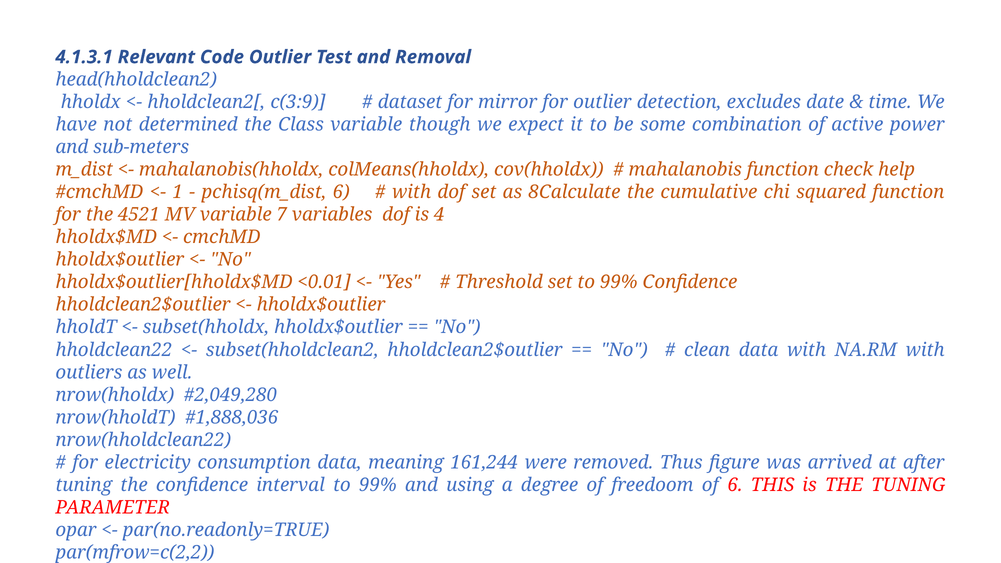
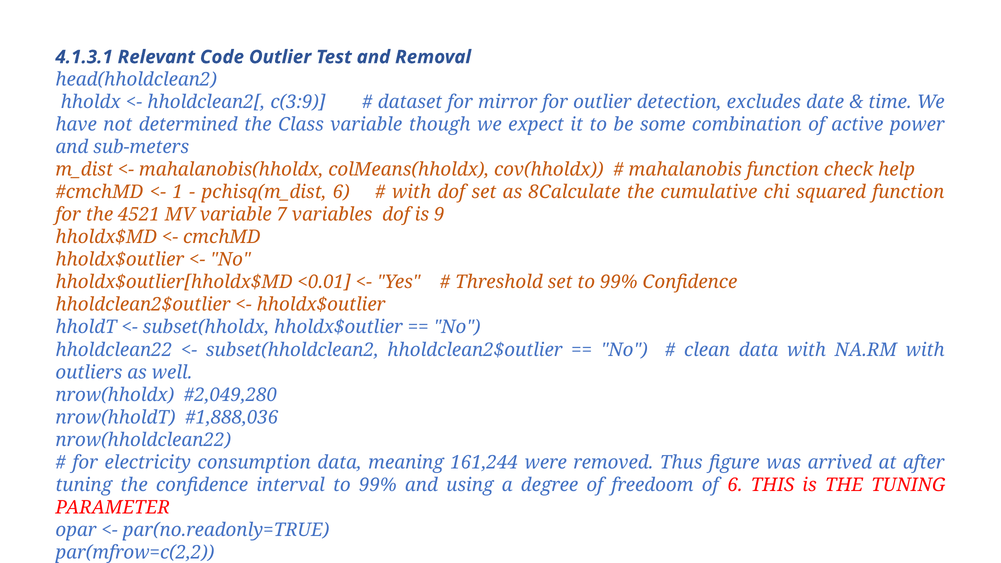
4: 4 -> 9
